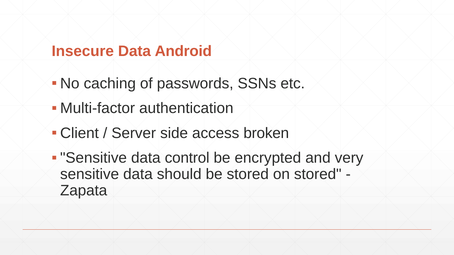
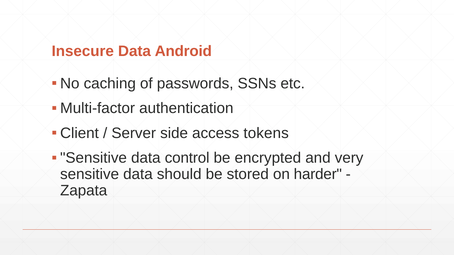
broken: broken -> tokens
on stored: stored -> harder
